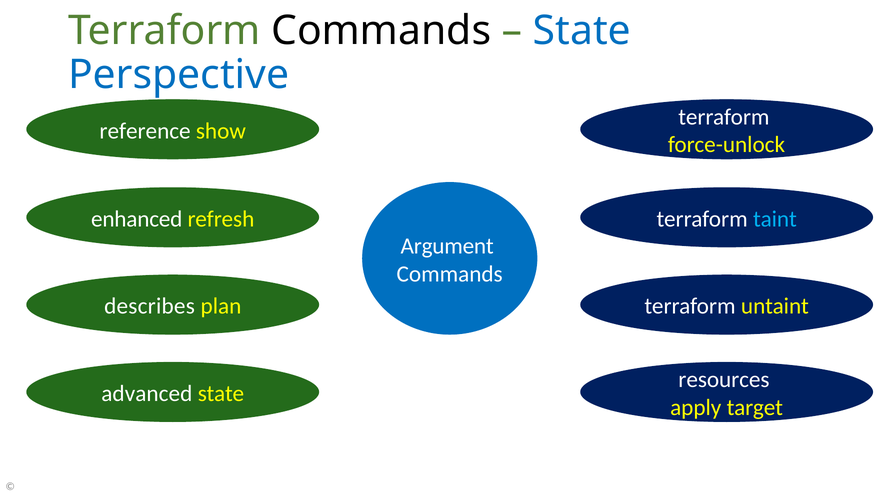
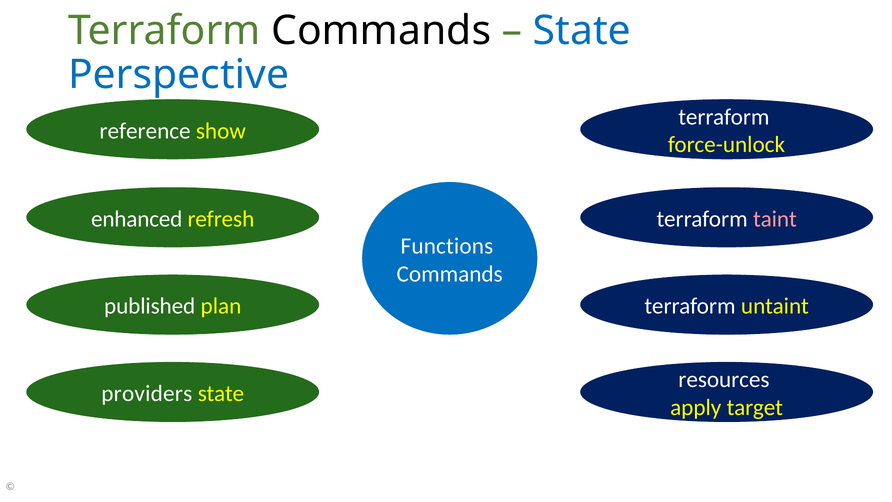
taint colour: light blue -> pink
Argument: Argument -> Functions
describes: describes -> published
advanced: advanced -> providers
